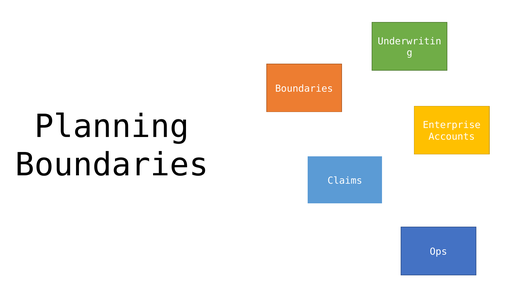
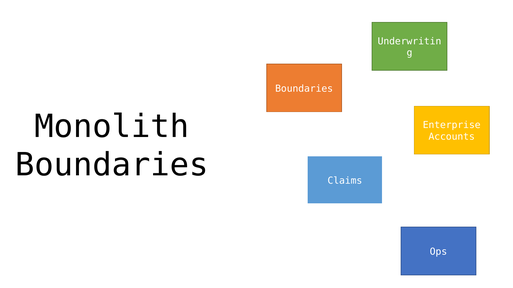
Planning: Planning -> Monolith
